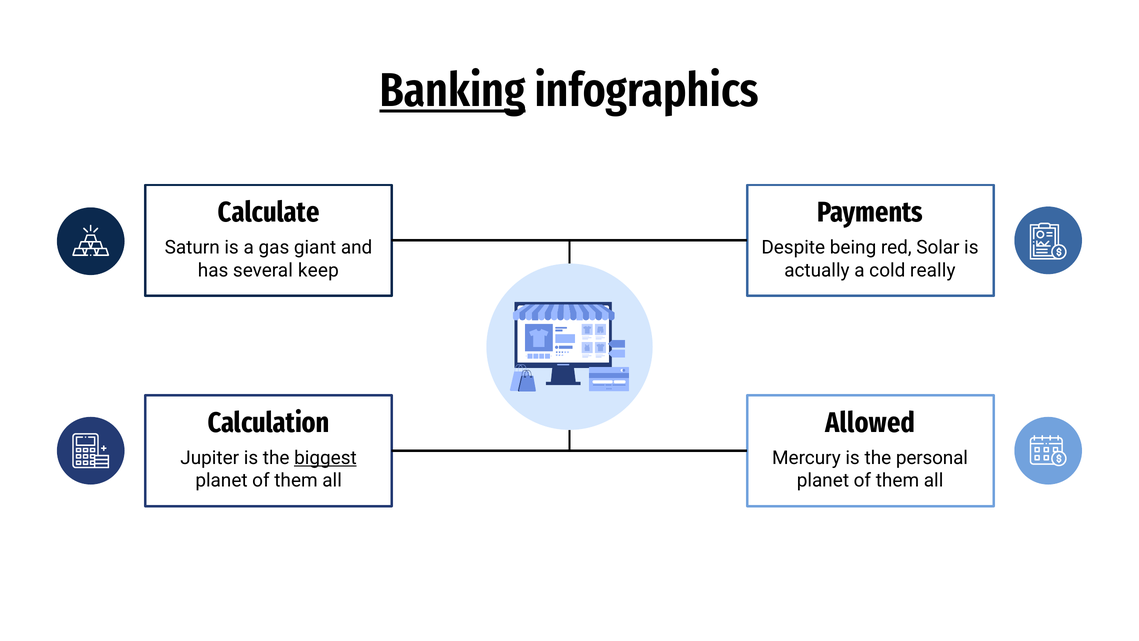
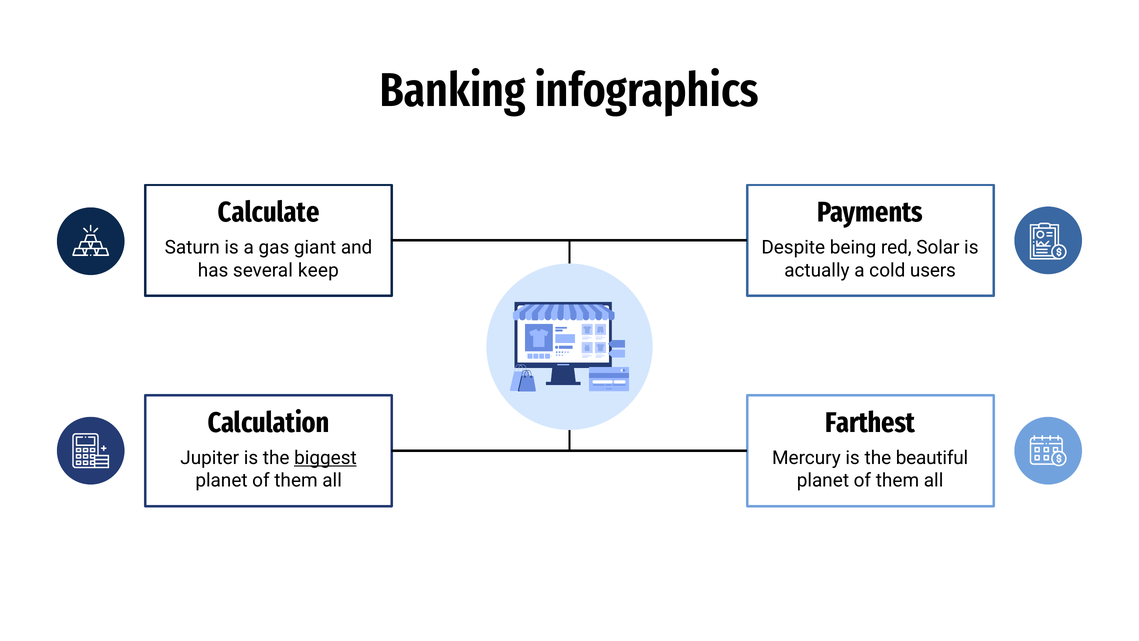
Banking underline: present -> none
really: really -> users
Allowed: Allowed -> Farthest
personal: personal -> beautiful
